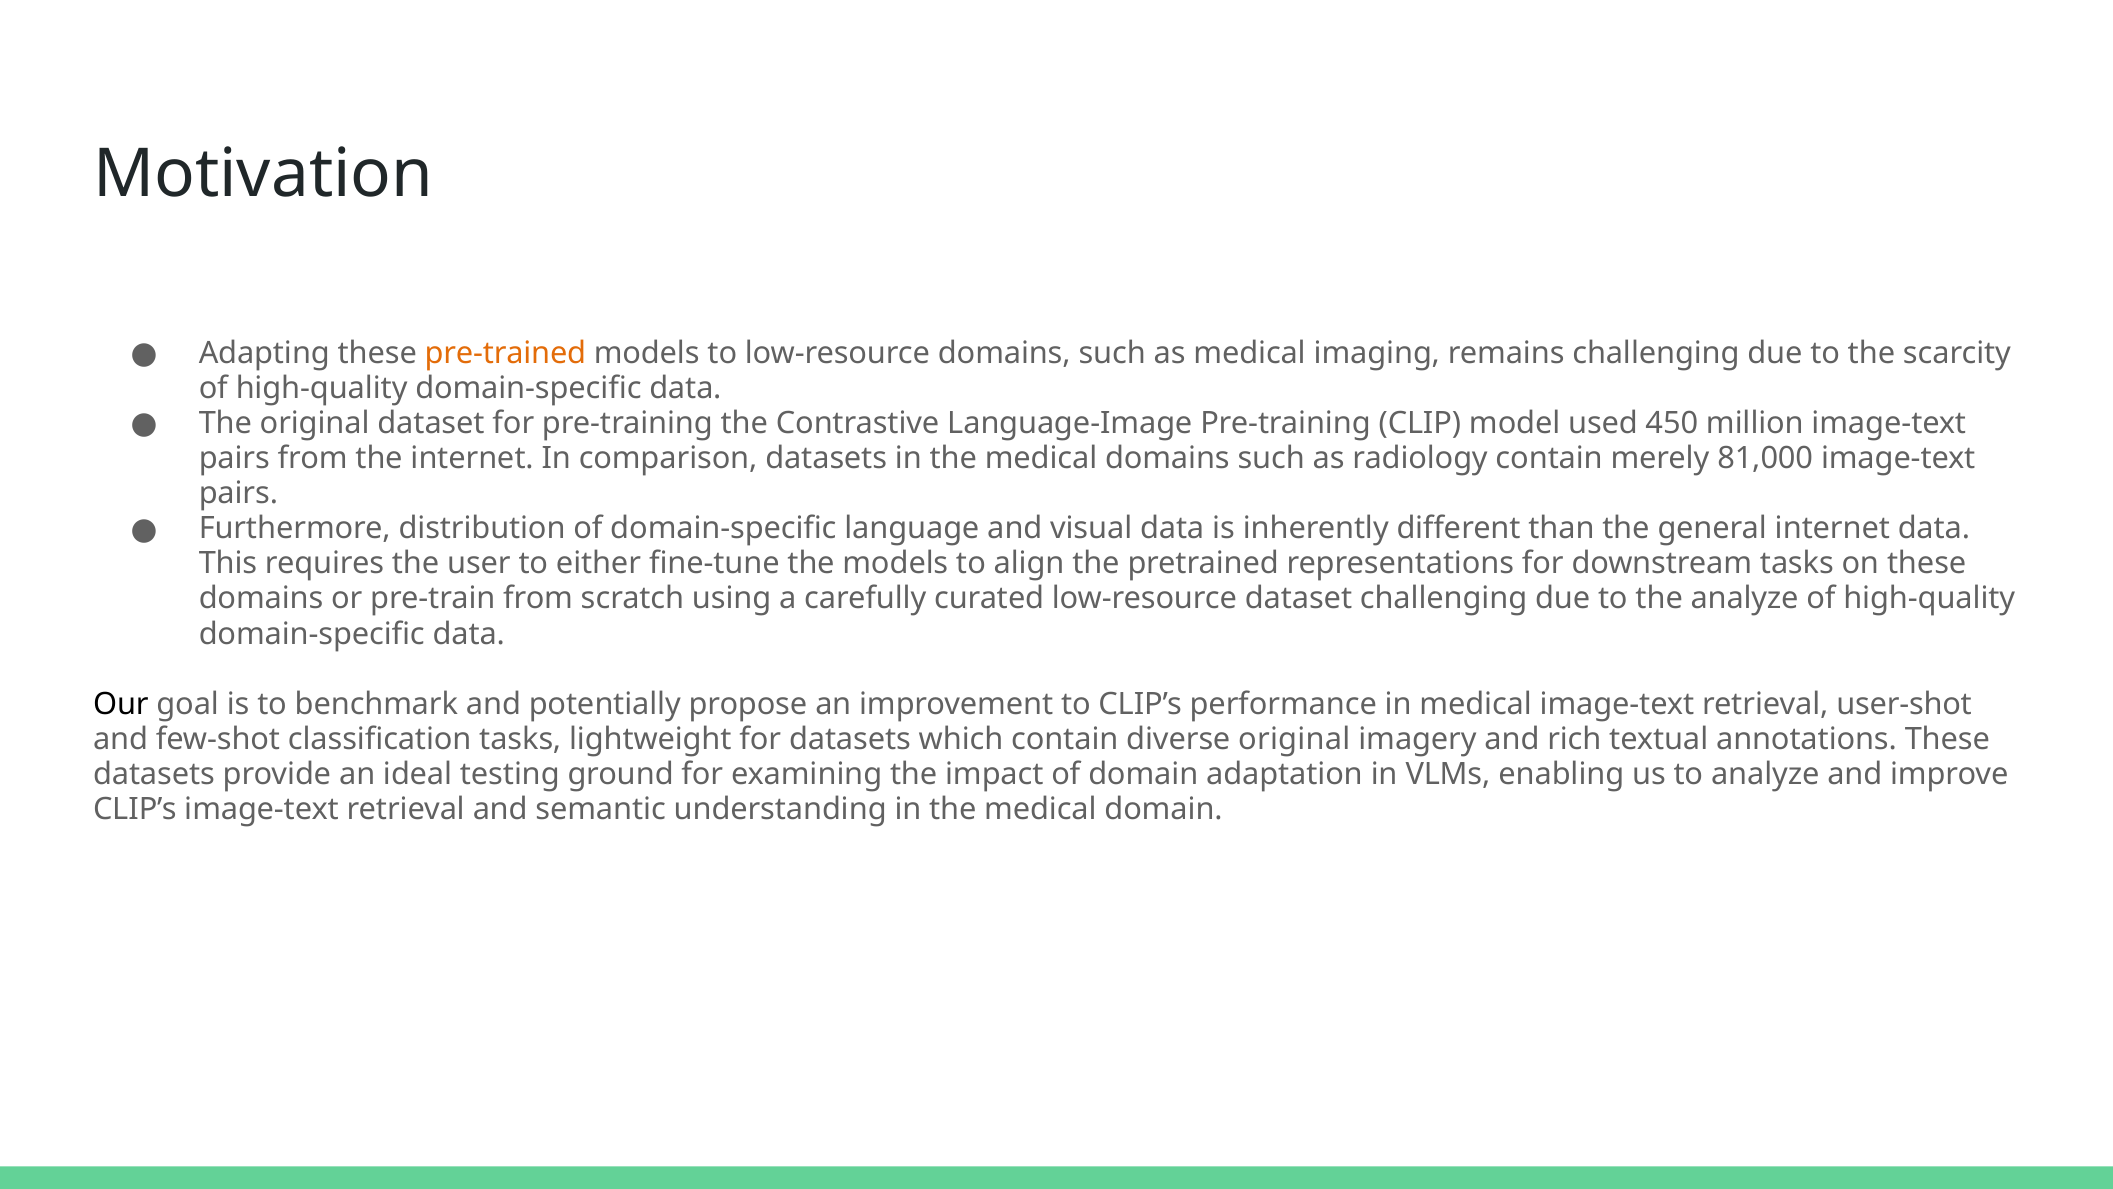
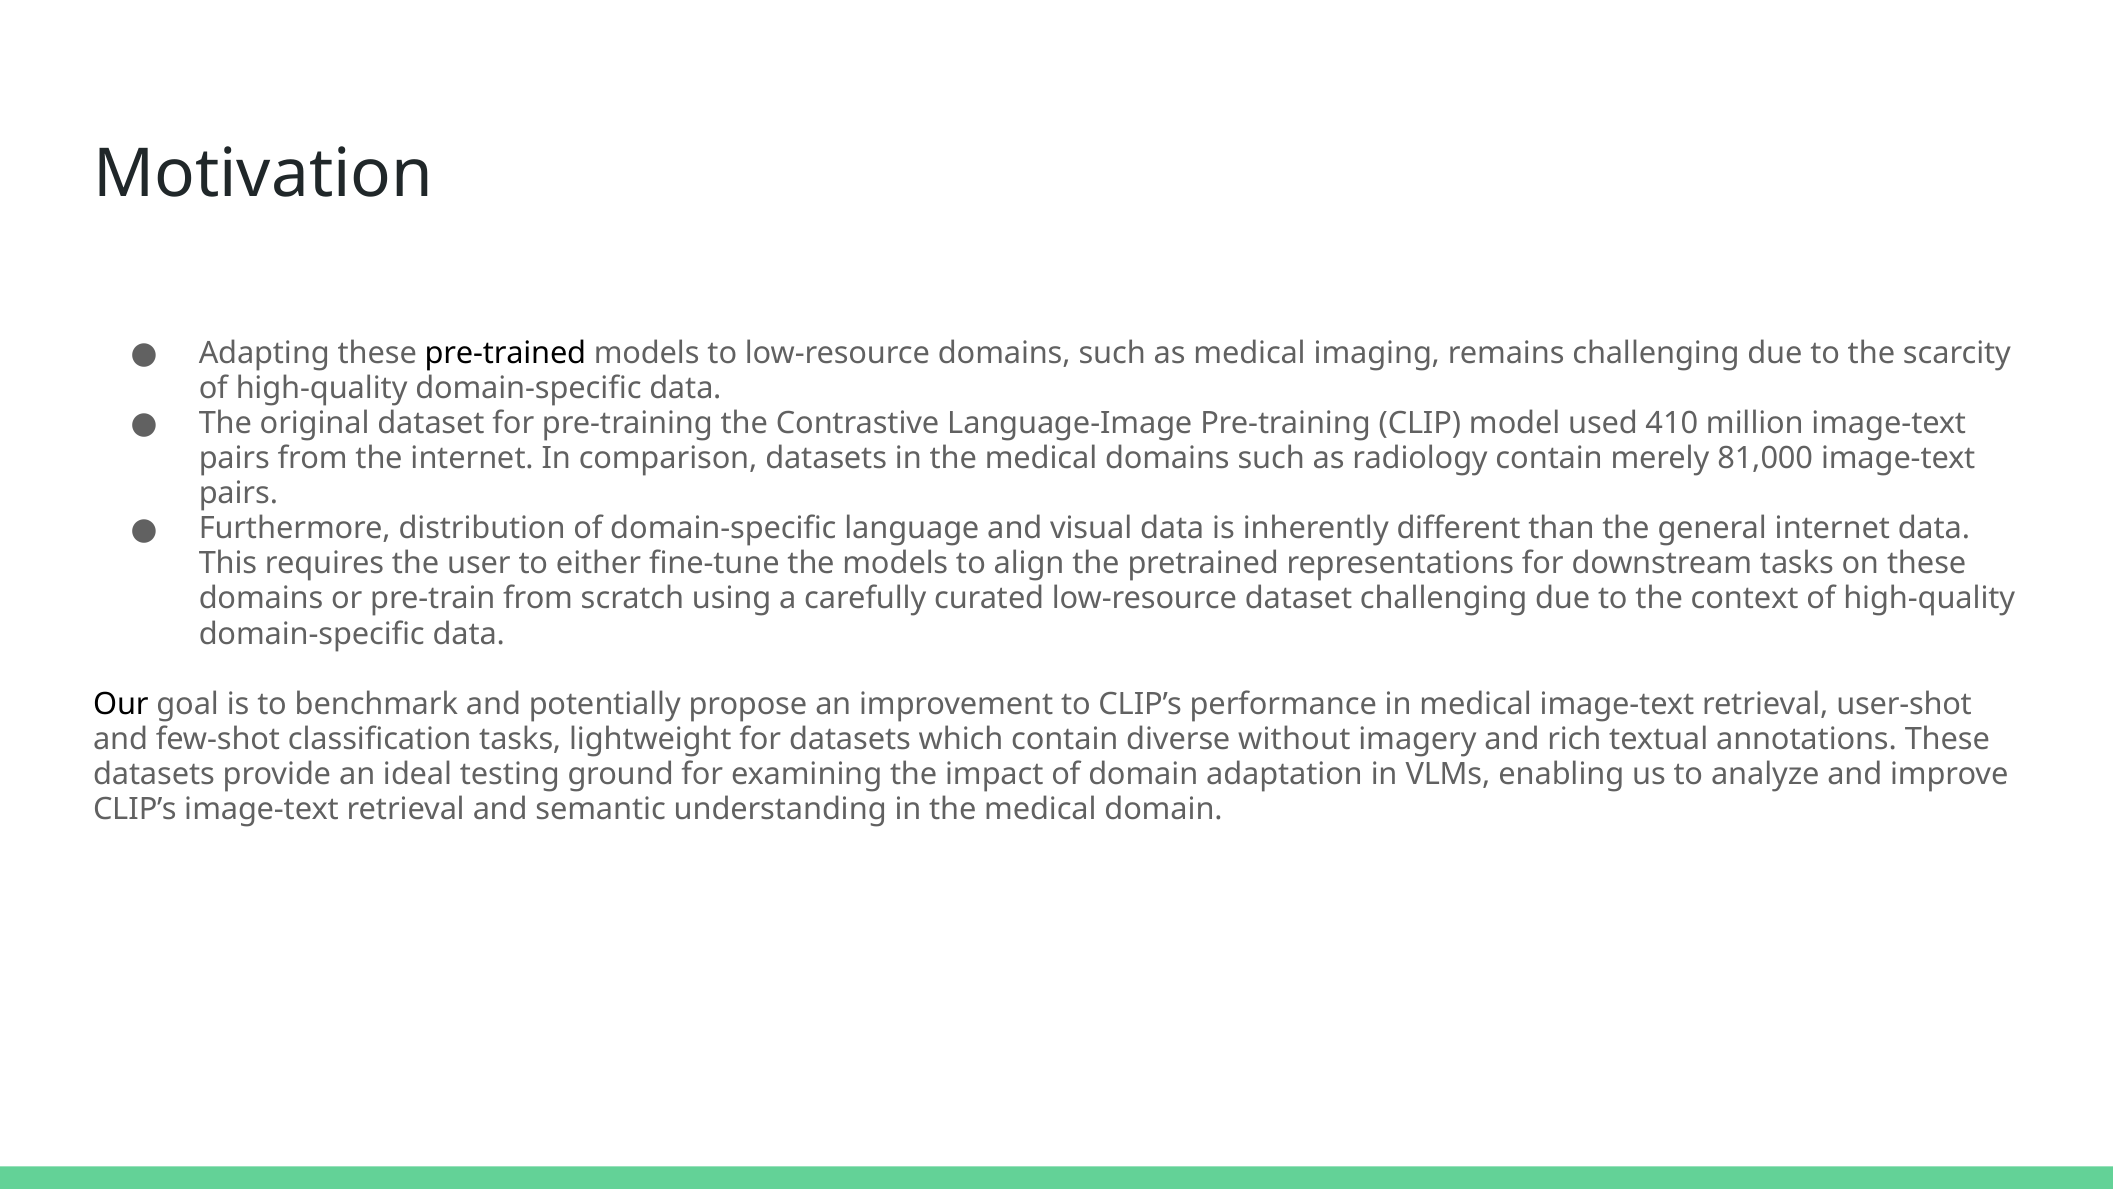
pre-trained colour: orange -> black
450: 450 -> 410
the analyze: analyze -> context
diverse original: original -> without
